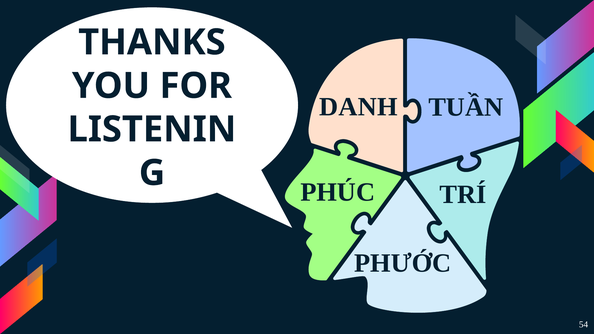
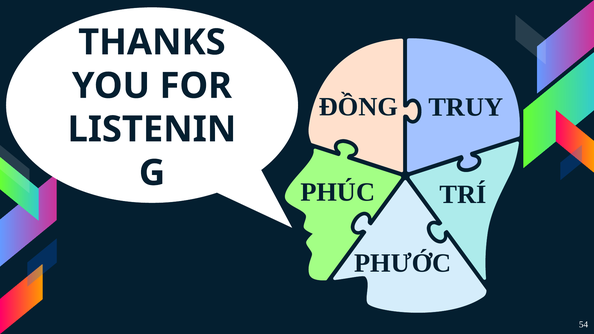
DANH: DANH -> ĐỒNG
TUẦN: TUẦN -> TRUY
